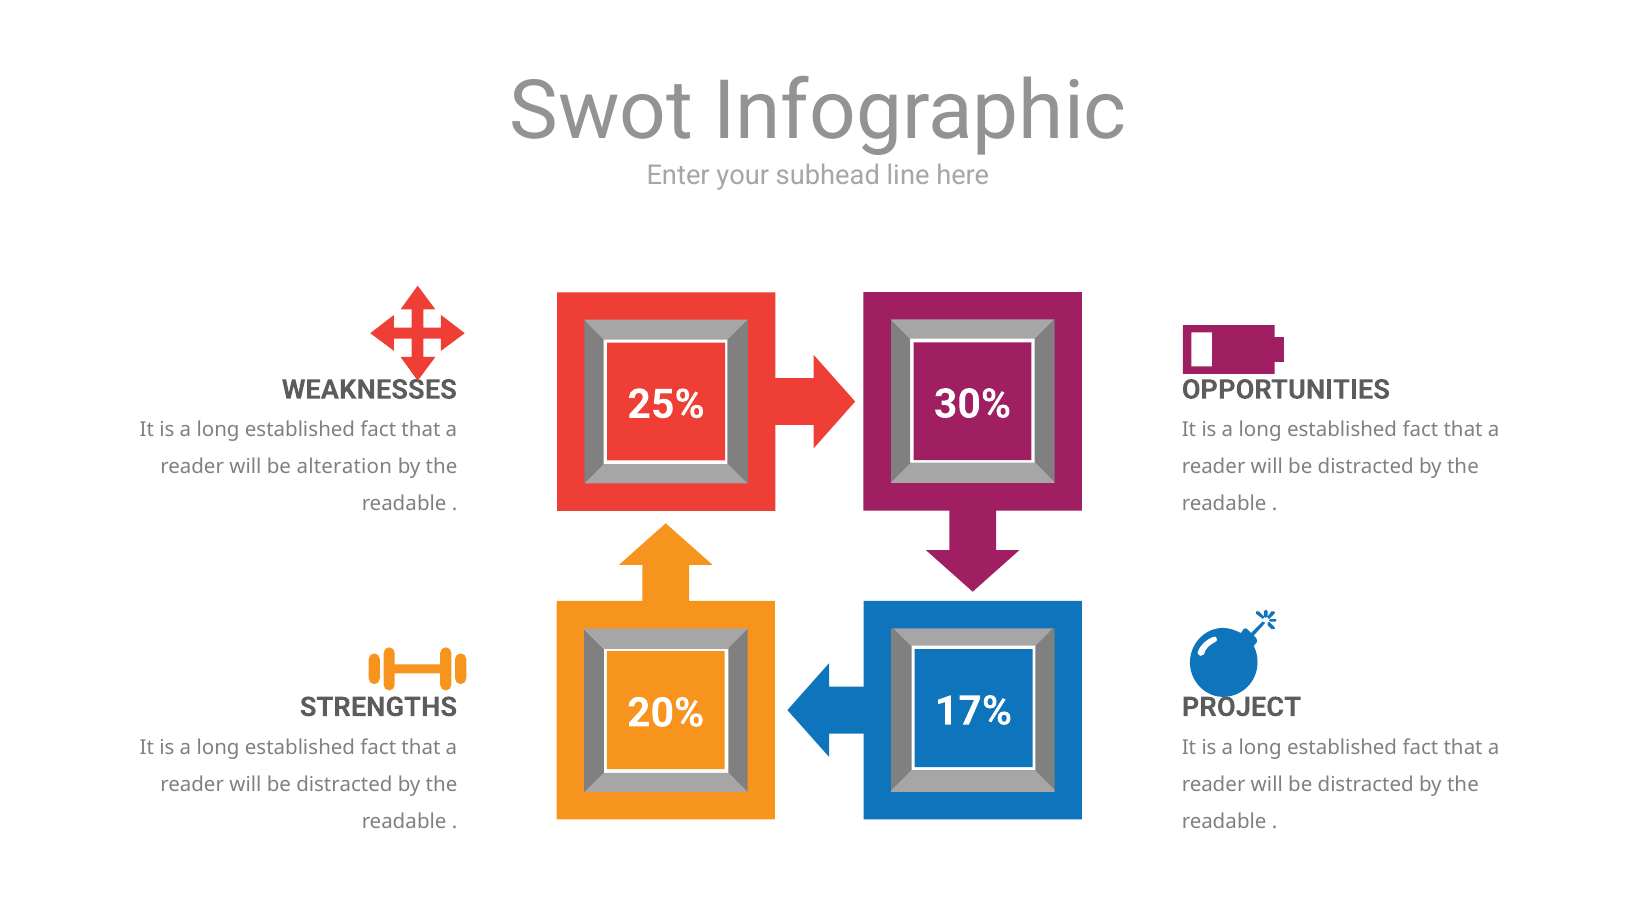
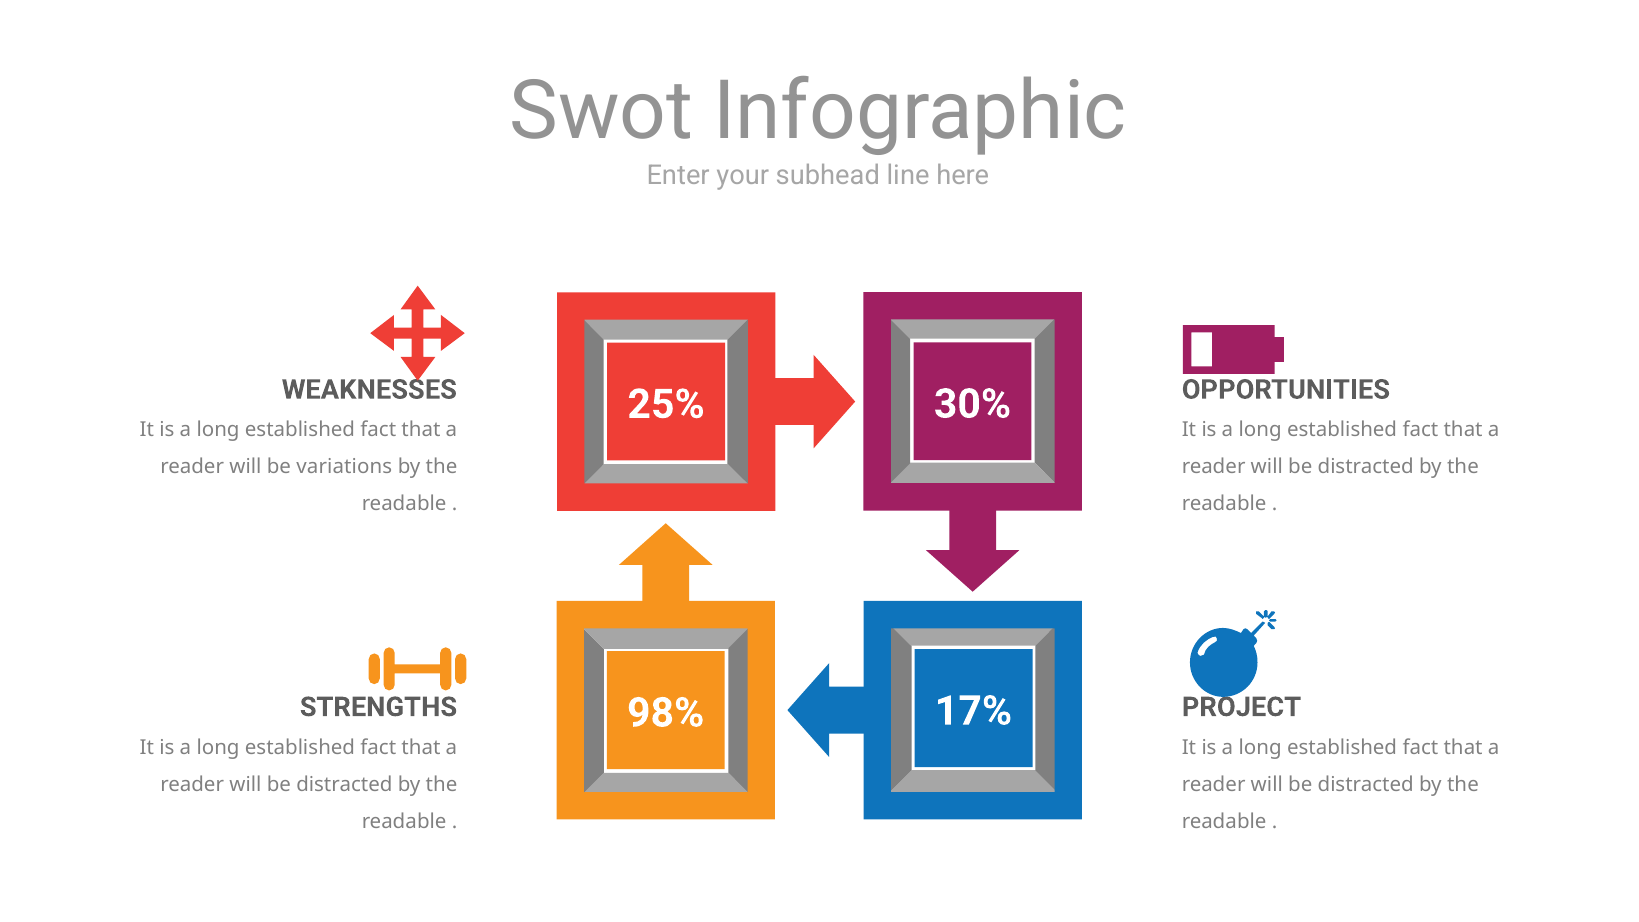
alteration: alteration -> variations
20%: 20% -> 98%
